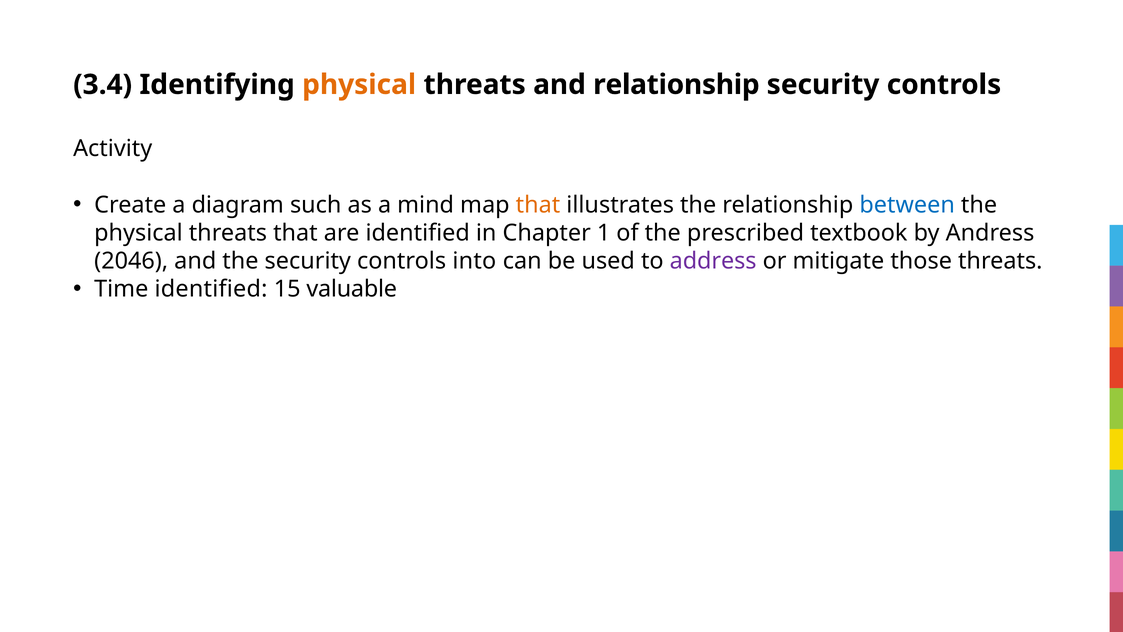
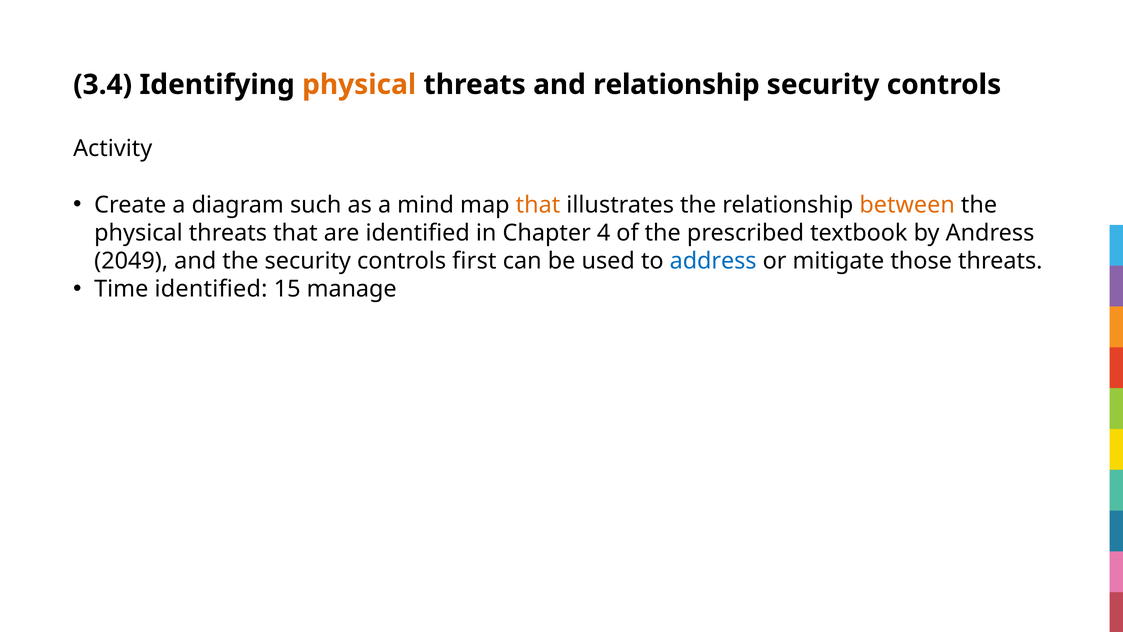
between colour: blue -> orange
1: 1 -> 4
2046: 2046 -> 2049
into: into -> first
address colour: purple -> blue
valuable: valuable -> manage
